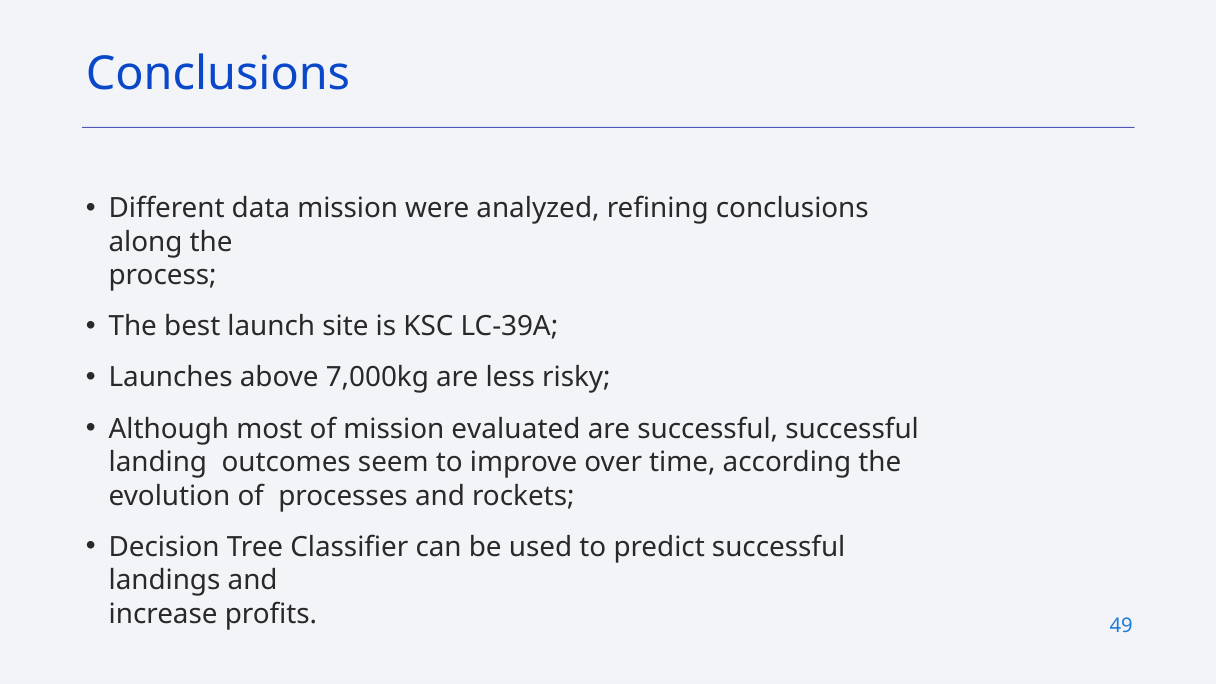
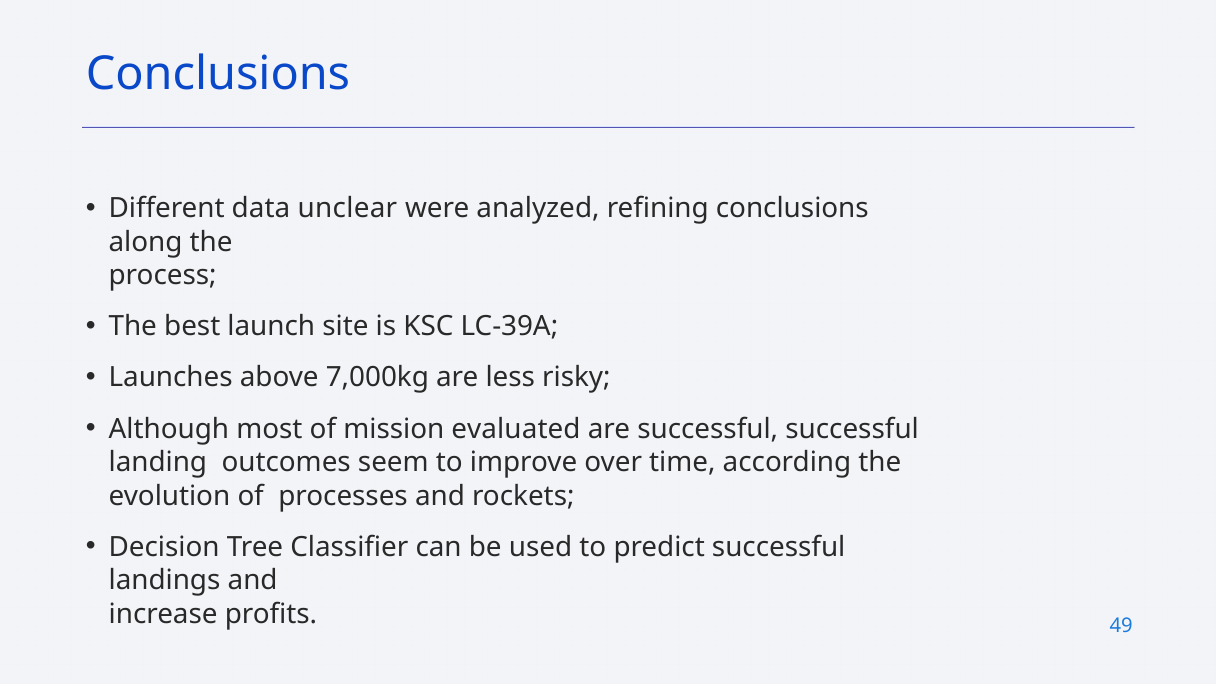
data mission: mission -> unclear
